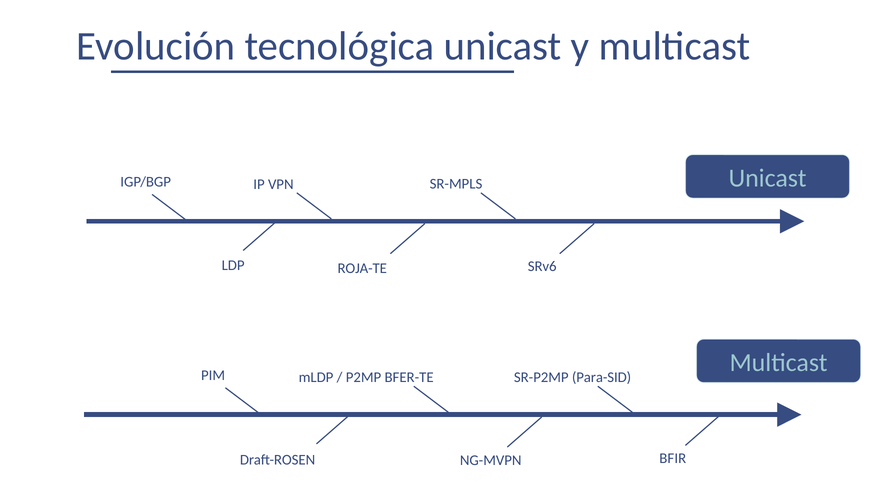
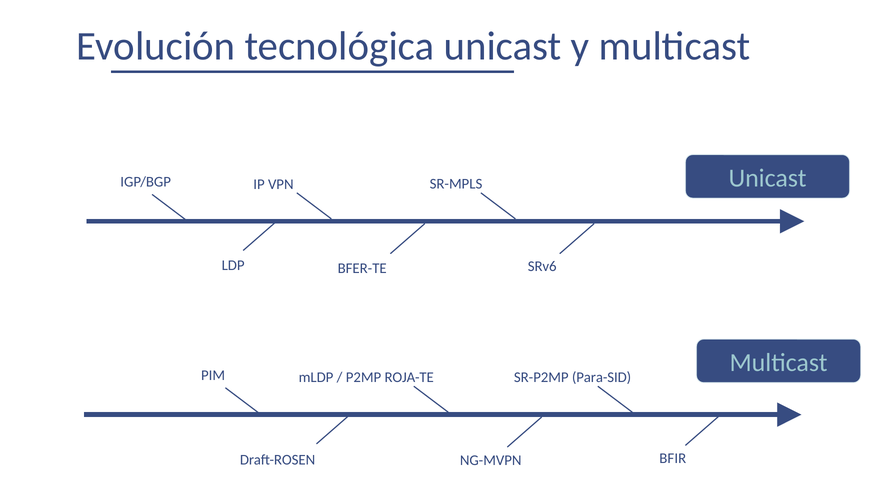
ROJA-TE: ROJA-TE -> BFER-TE
BFER-TE: BFER-TE -> ROJA-TE
